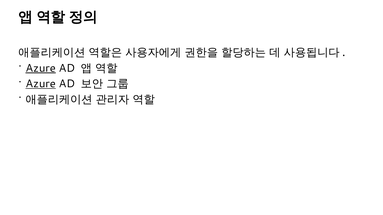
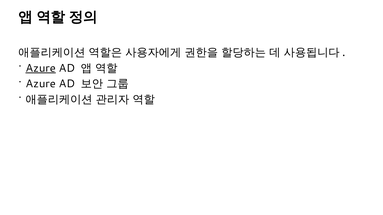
Azure at (41, 84) underline: present -> none
